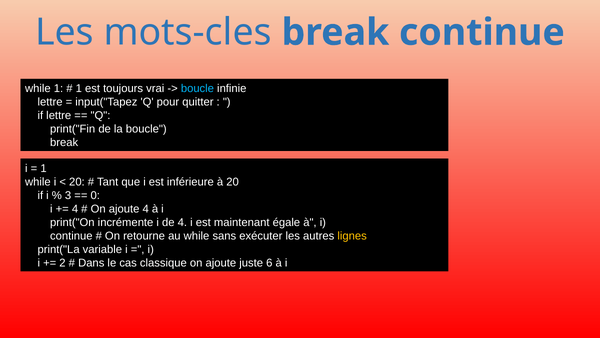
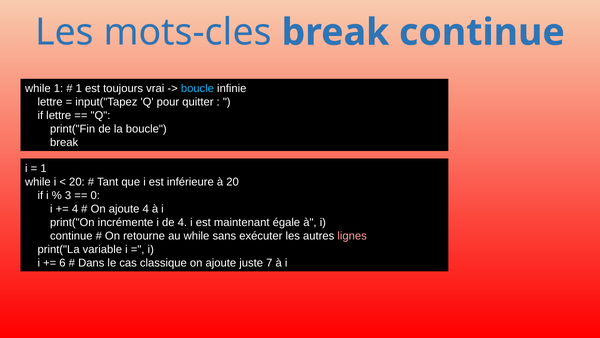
lignes colour: yellow -> pink
2: 2 -> 6
6: 6 -> 7
